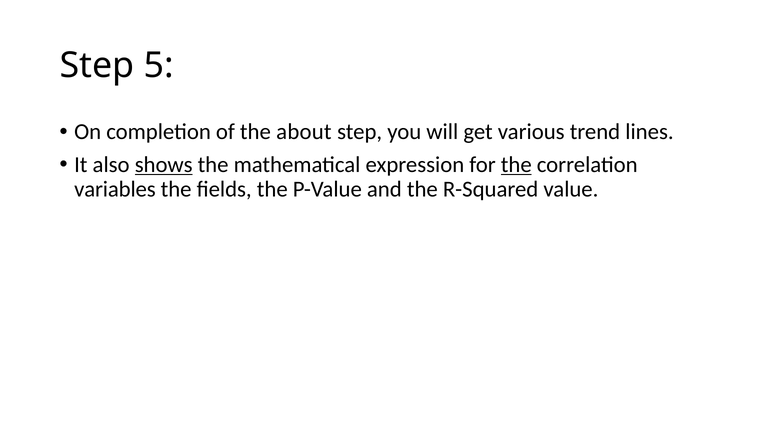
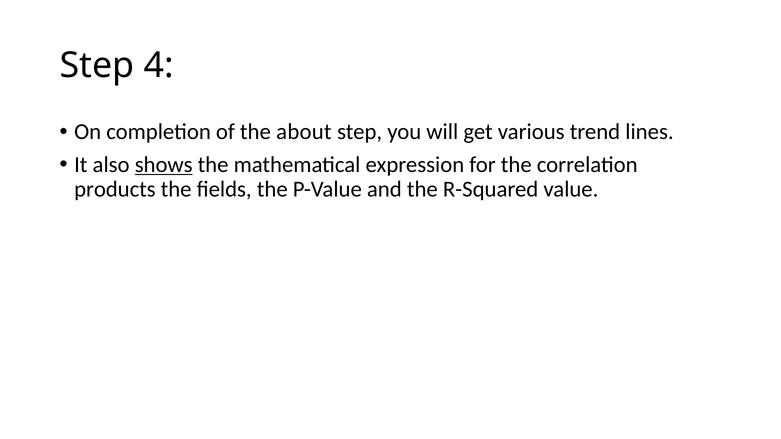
5: 5 -> 4
the at (516, 165) underline: present -> none
variables: variables -> products
